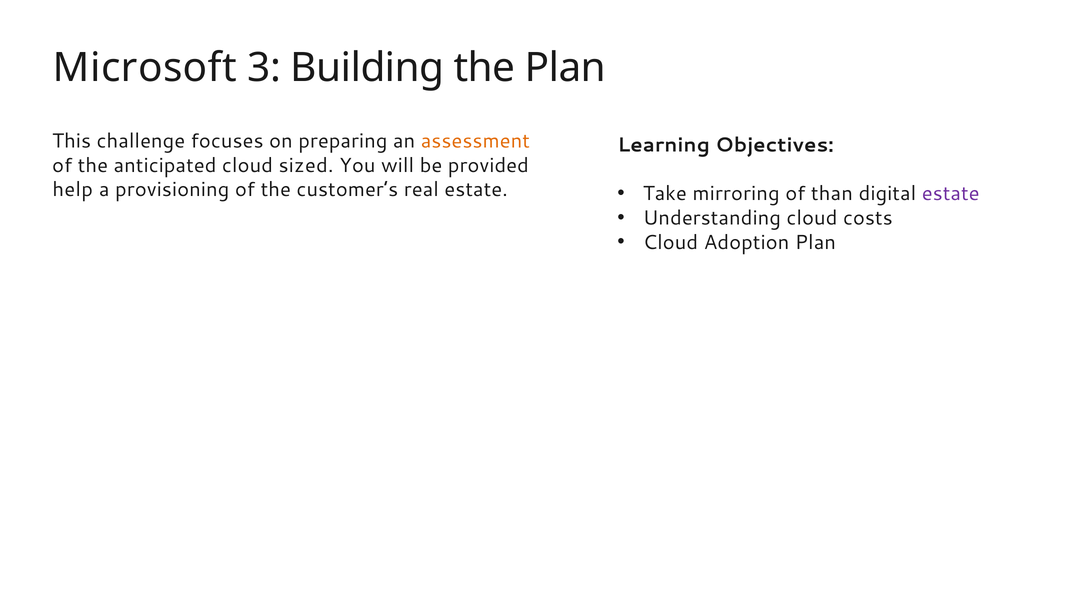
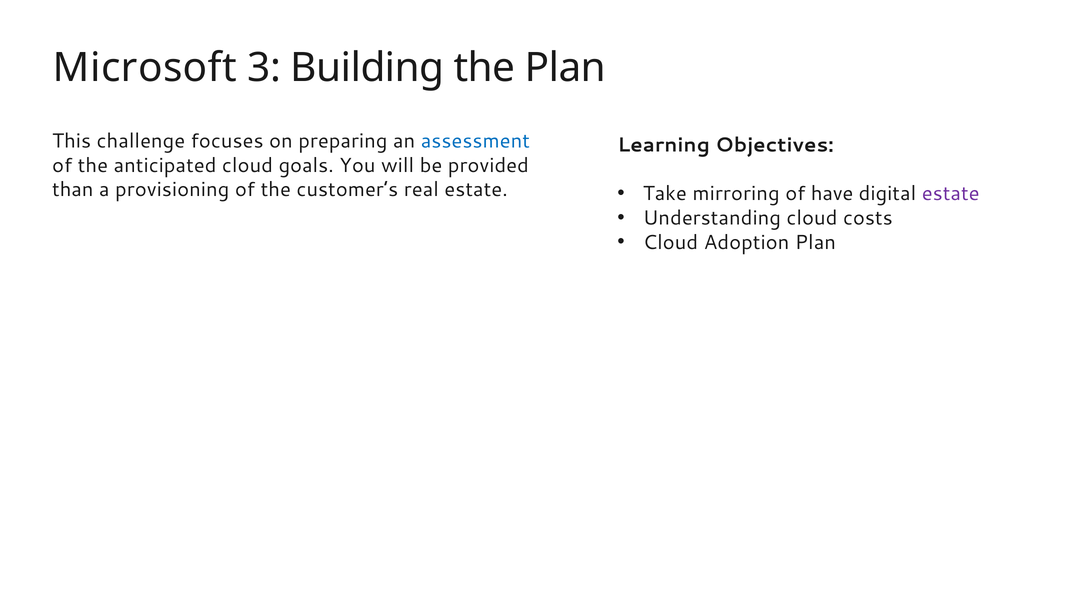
assessment colour: orange -> blue
sized: sized -> goals
help: help -> than
than: than -> have
